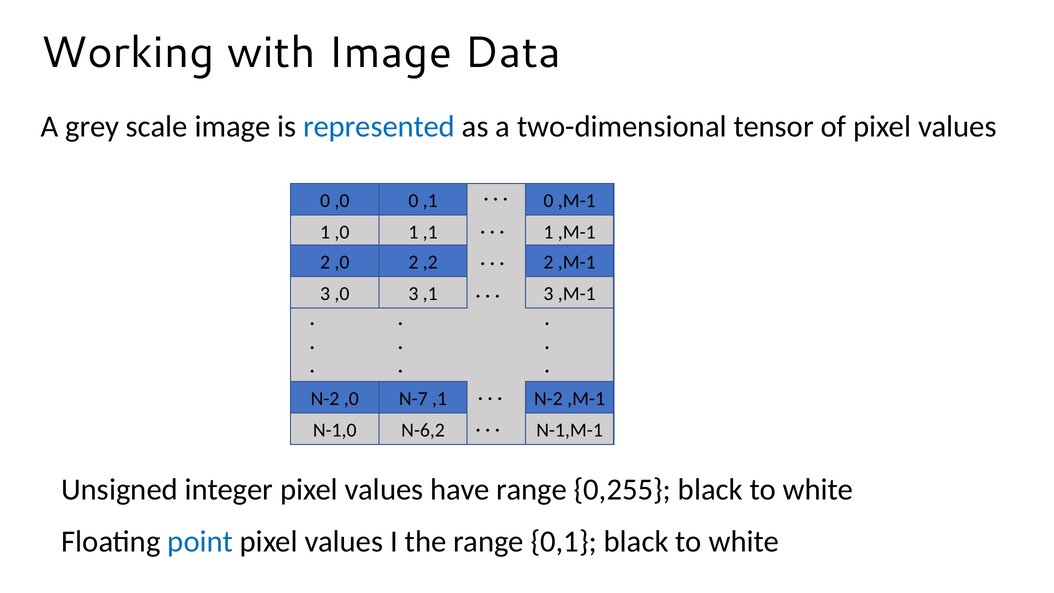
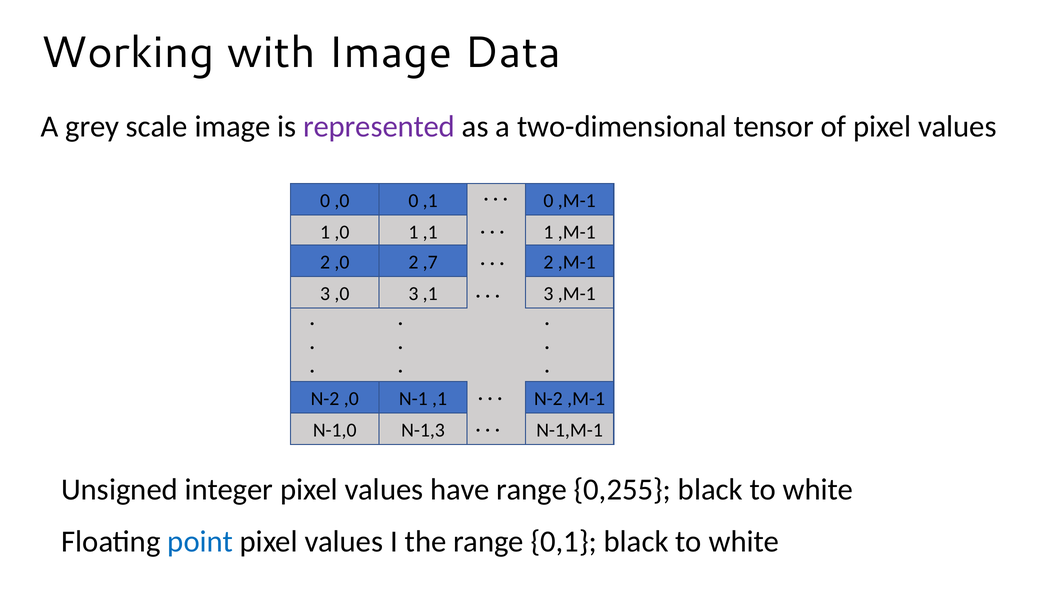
represented colour: blue -> purple
,2: ,2 -> ,7
N-7: N-7 -> N-1
N-6,2: N-6,2 -> N-1,3
